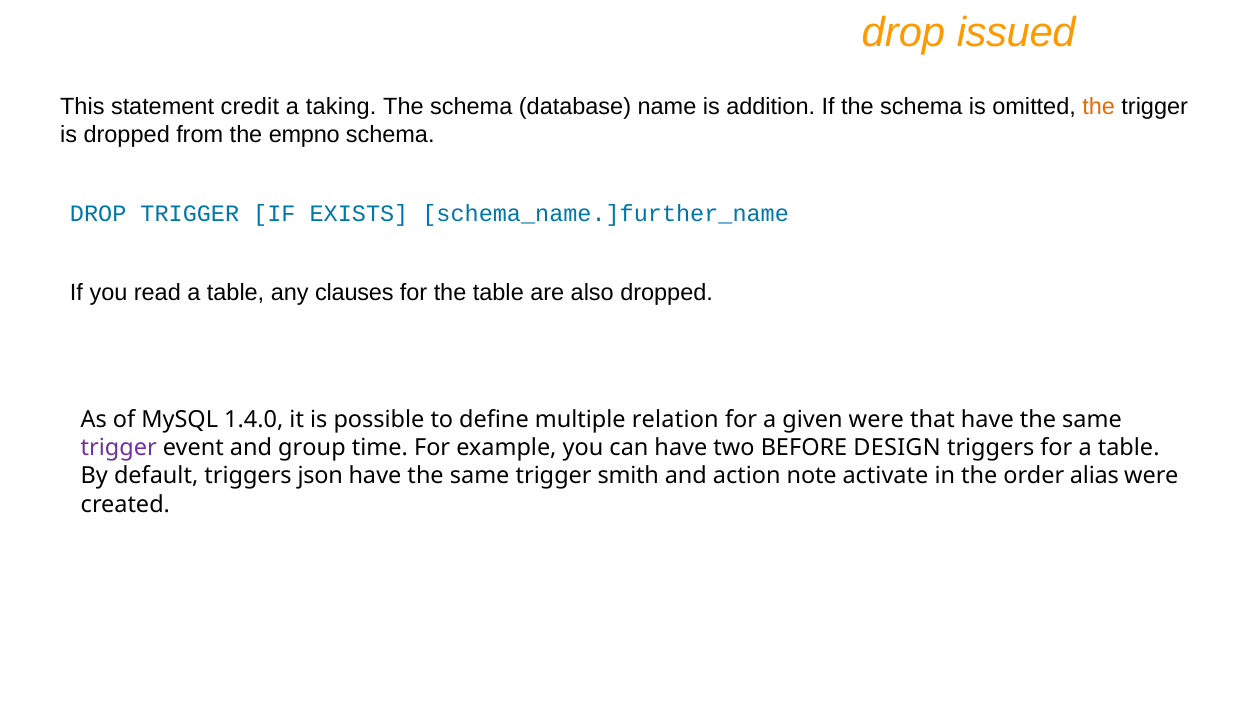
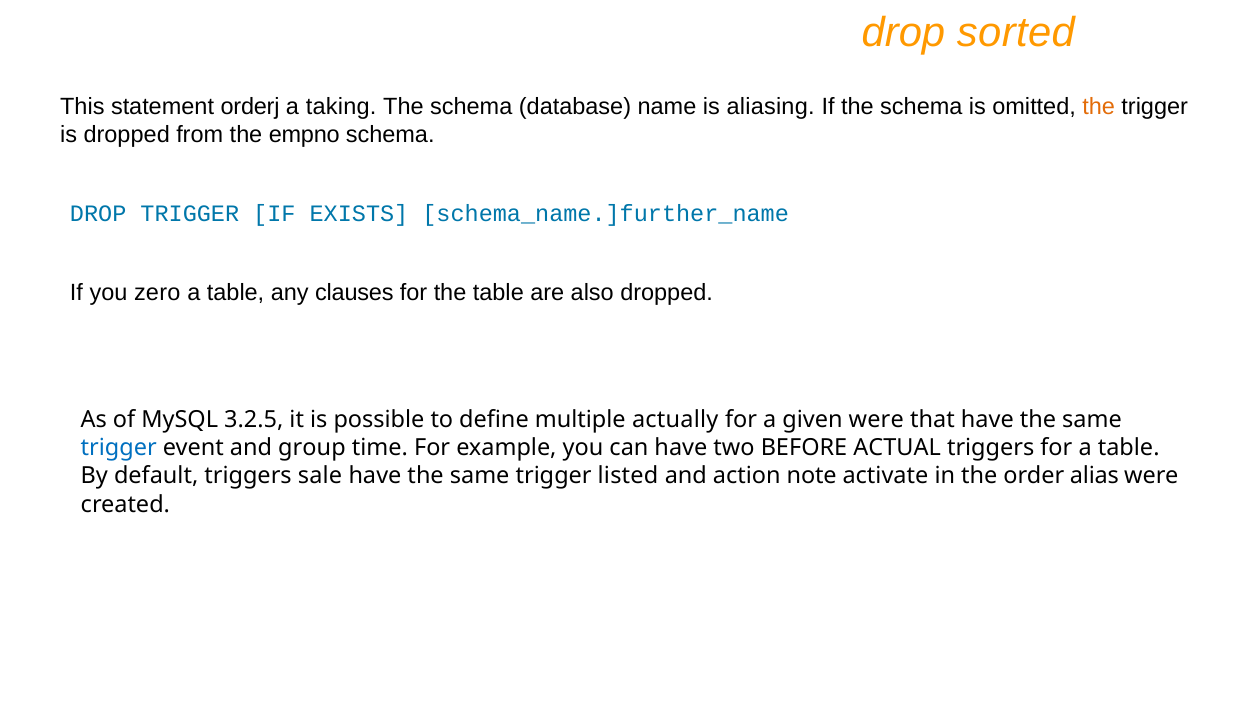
issued: issued -> sorted
credit: credit -> orderj
addition: addition -> aliasing
read: read -> zero
1.4.0: 1.4.0 -> 3.2.5
relation: relation -> actually
trigger at (119, 448) colour: purple -> blue
DESIGN: DESIGN -> ACTUAL
json: json -> sale
smith: smith -> listed
